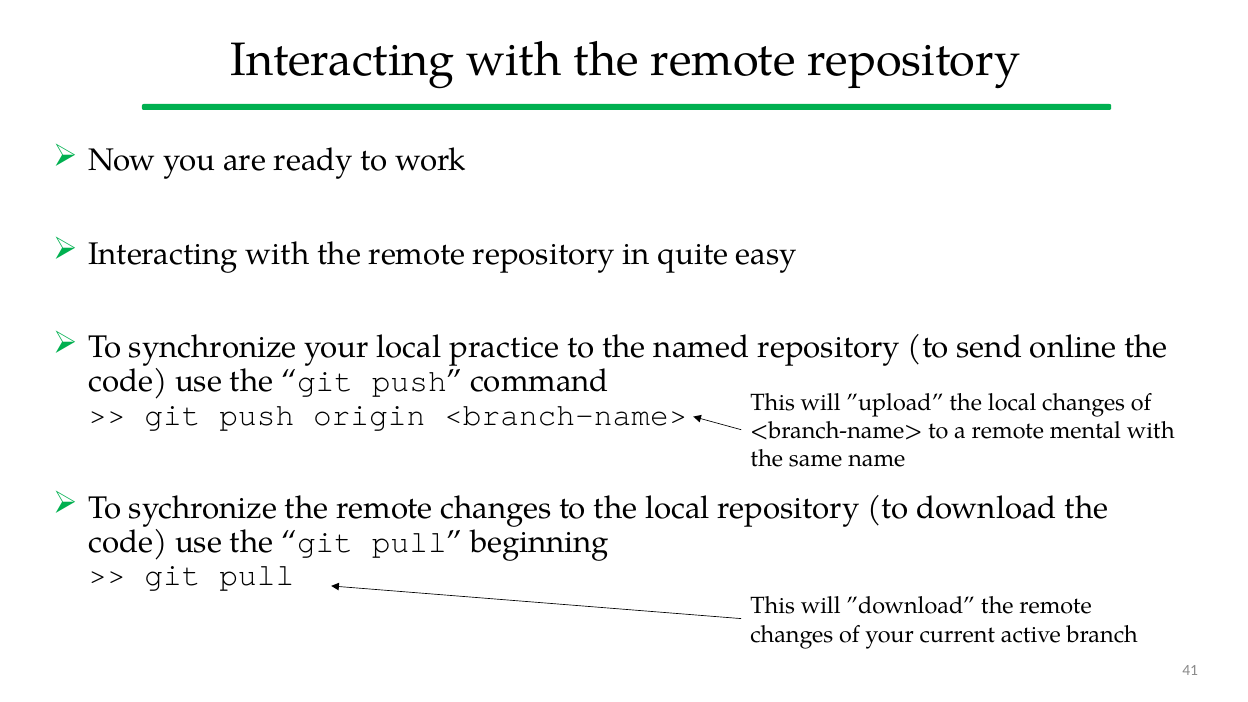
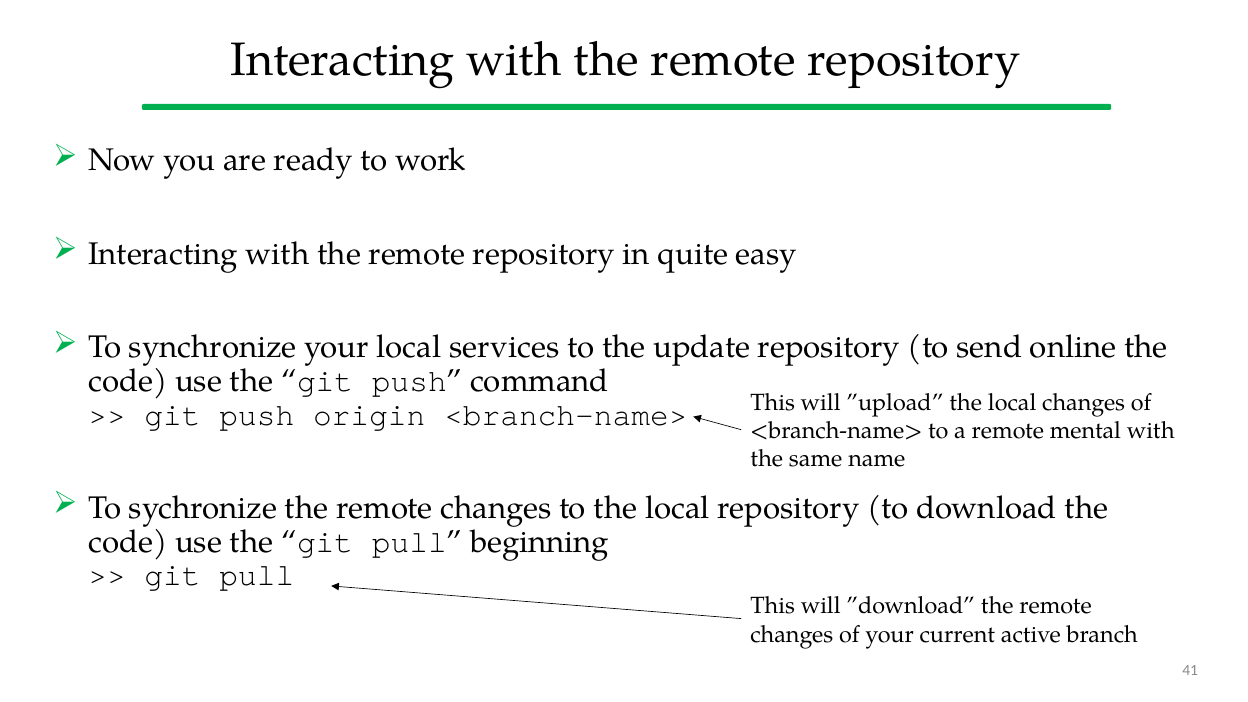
practice: practice -> services
named: named -> update
